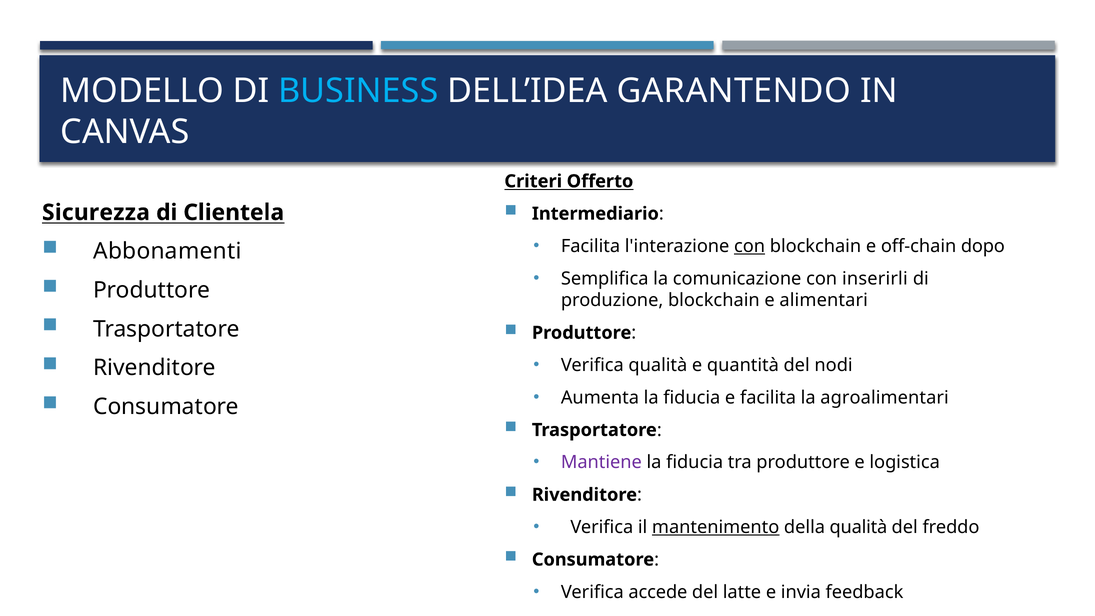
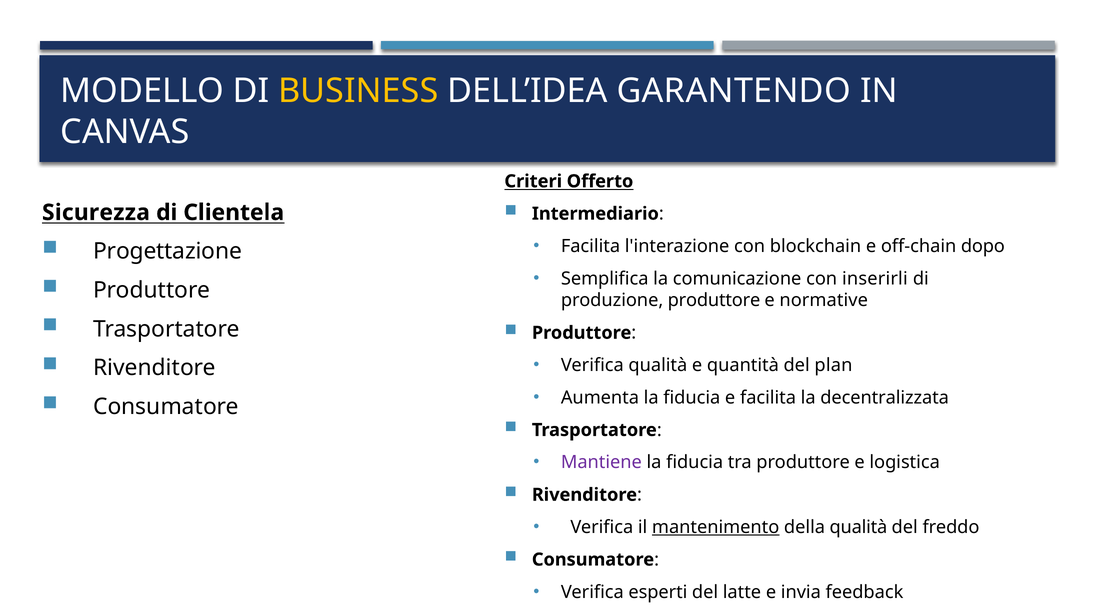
BUSINESS colour: light blue -> yellow
con at (750, 246) underline: present -> none
Abbonamenti: Abbonamenti -> Progettazione
produzione blockchain: blockchain -> produttore
alimentari: alimentari -> normative
nodi: nodi -> plan
agroalimentari: agroalimentari -> decentralizzata
accede: accede -> esperti
